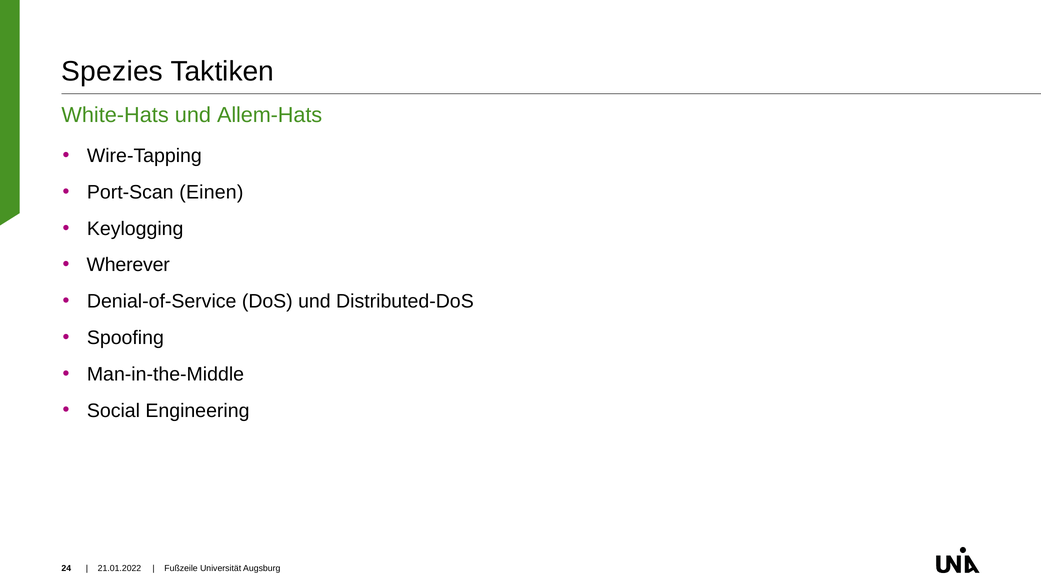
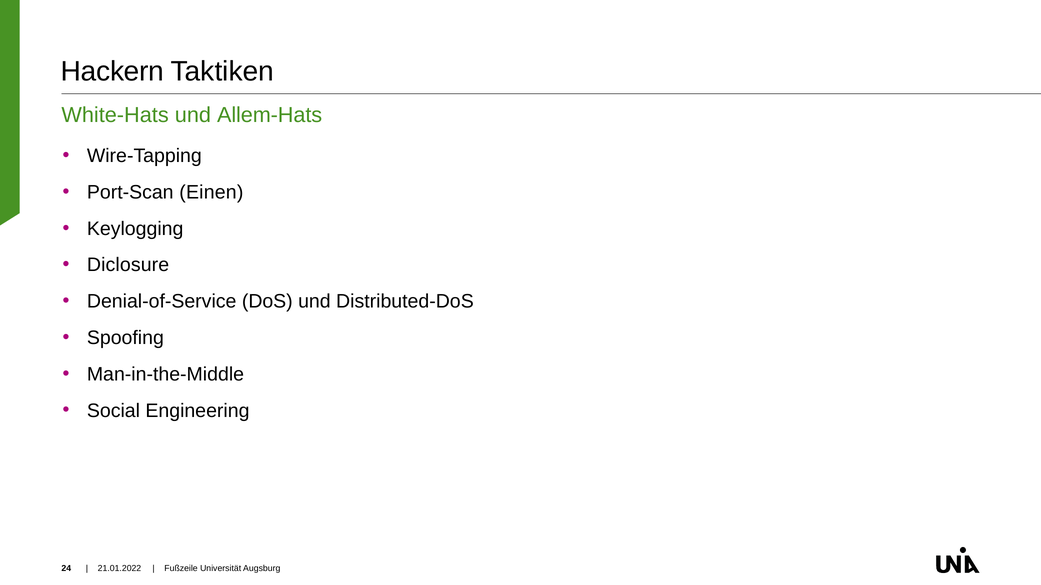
Spezies: Spezies -> Hackern
Wherever: Wherever -> Diclosure
